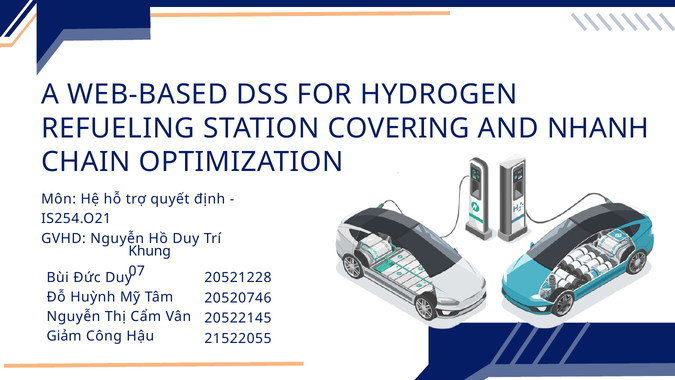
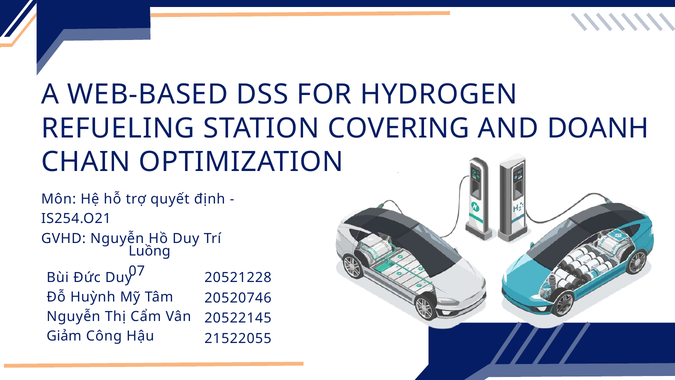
NHANH: NHANH -> DOANH
Khung: Khung -> Luồng
